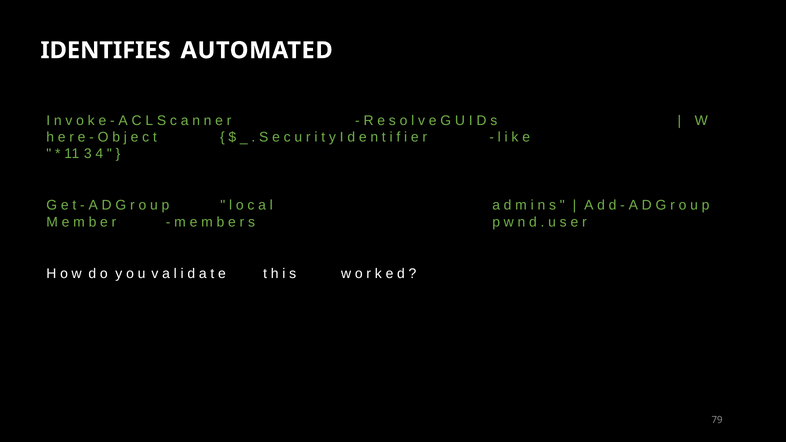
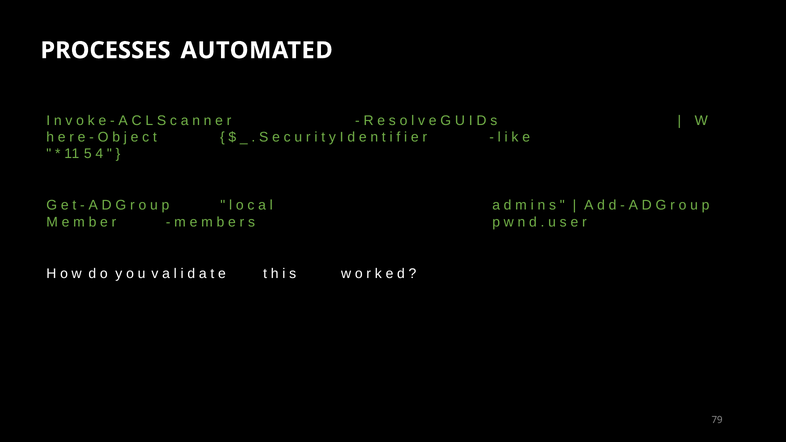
IDENTIFIES: IDENTIFIES -> PROCESSES
3: 3 -> 5
